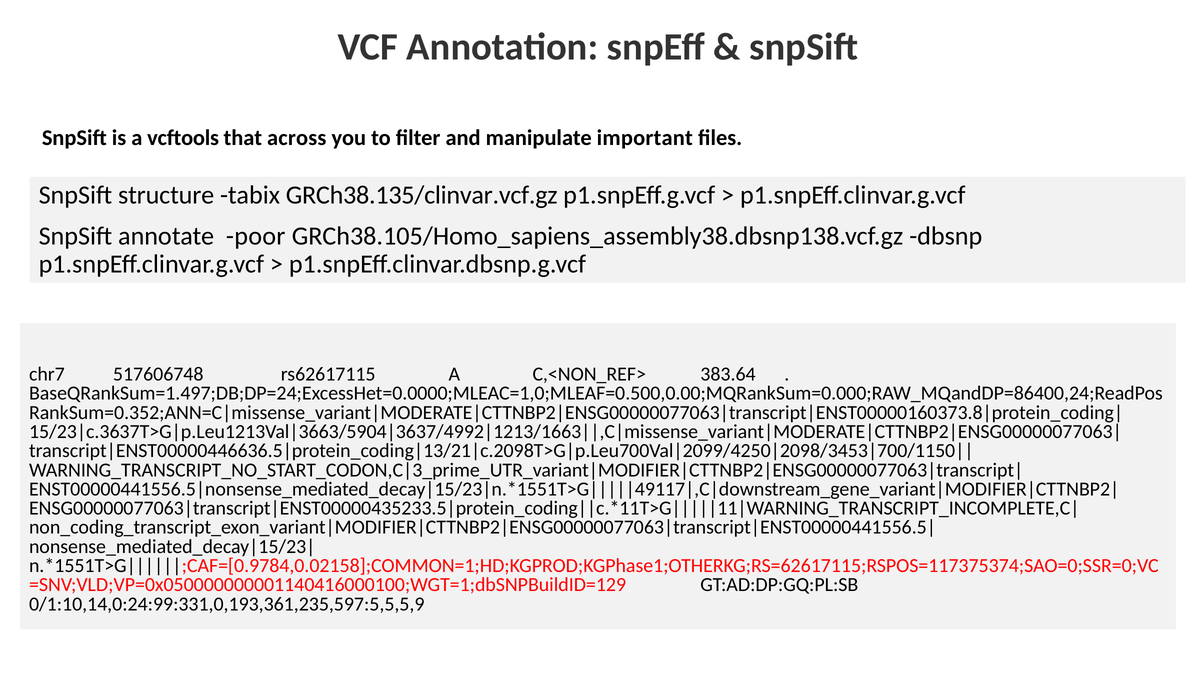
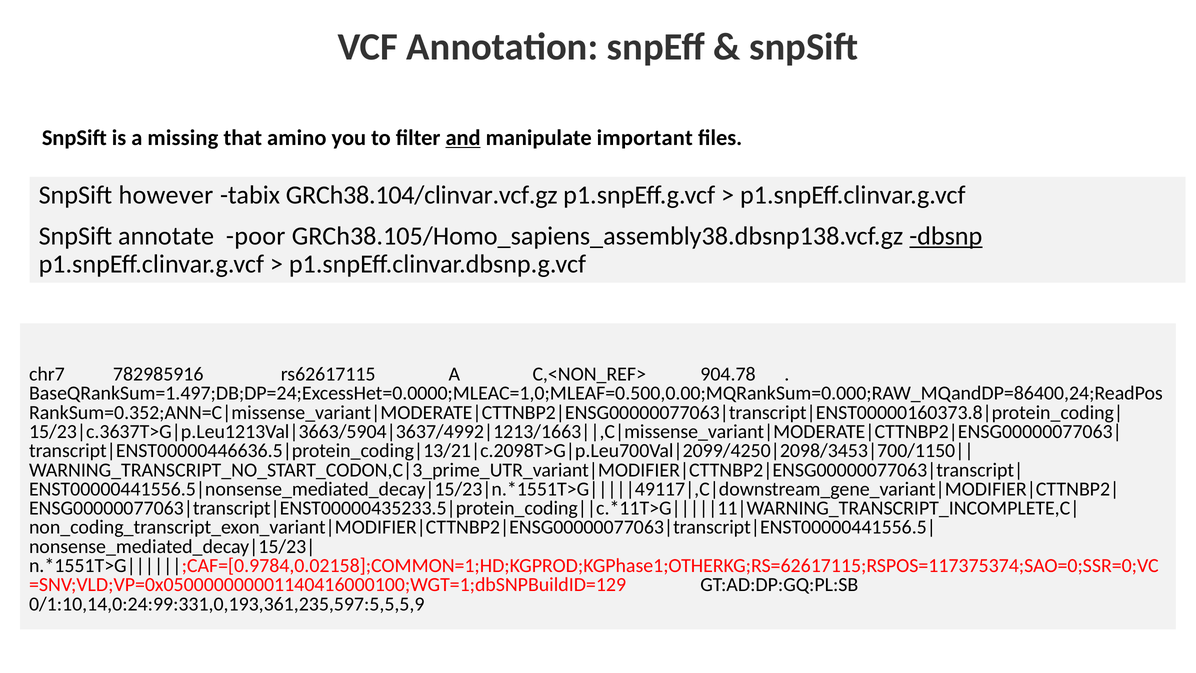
vcftools: vcftools -> missing
across: across -> amino
and underline: none -> present
structure: structure -> however
GRCh38.135/clinvar.vcf.gz: GRCh38.135/clinvar.vcf.gz -> GRCh38.104/clinvar.vcf.gz
dbsnp underline: none -> present
517606748: 517606748 -> 782985916
383.64: 383.64 -> 904.78
